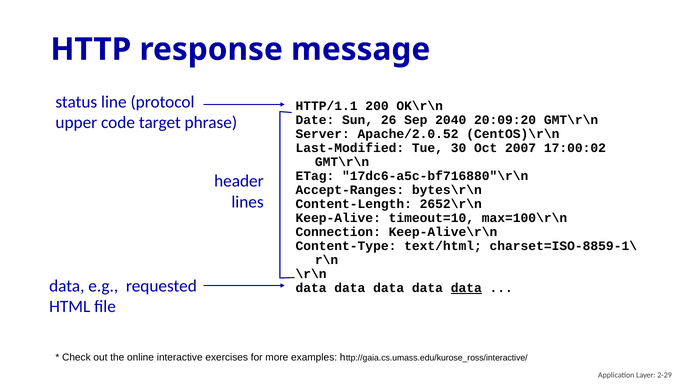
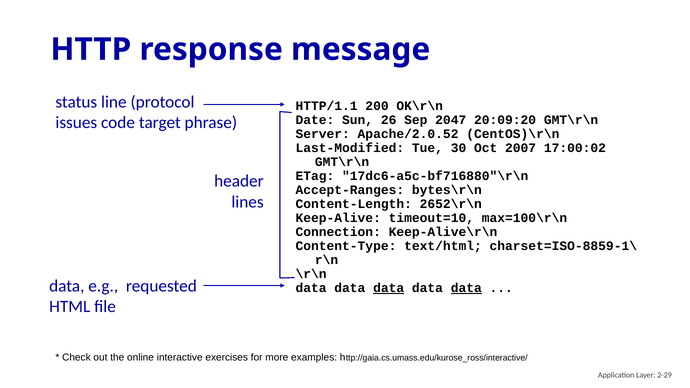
2040: 2040 -> 2047
upper: upper -> issues
data at (389, 288) underline: none -> present
